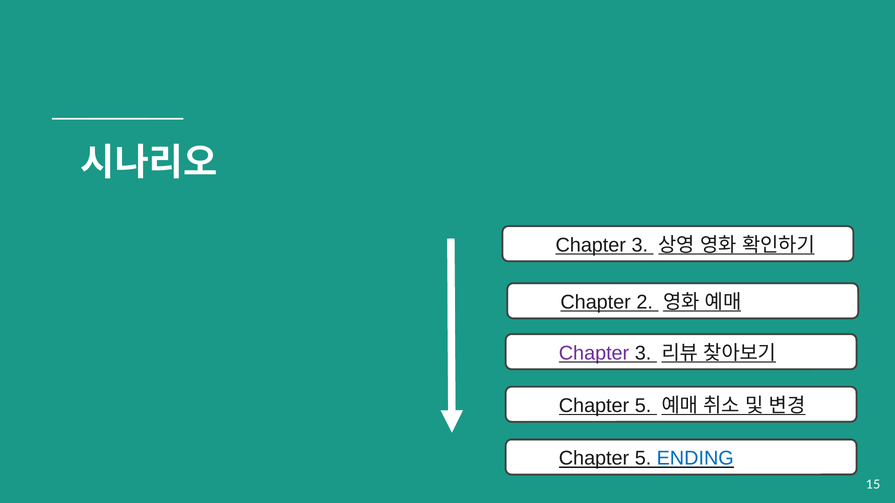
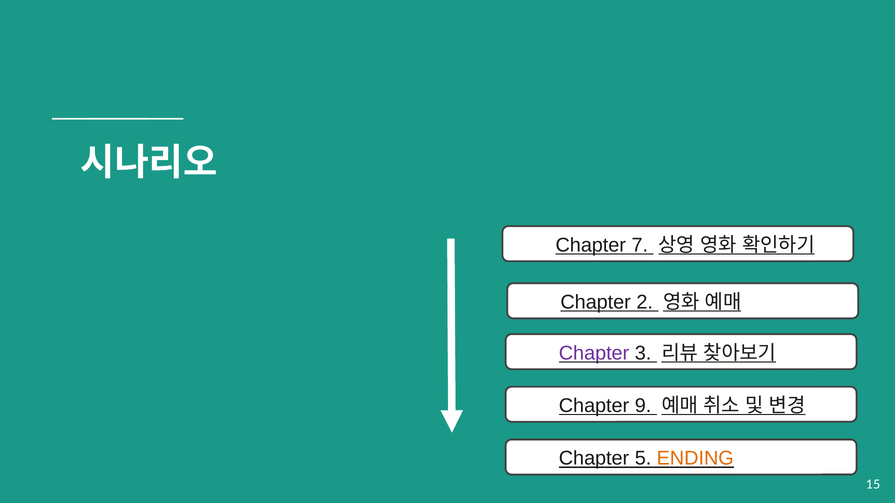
3 at (640, 245): 3 -> 7
5 at (643, 406): 5 -> 9
ENDING colour: blue -> orange
